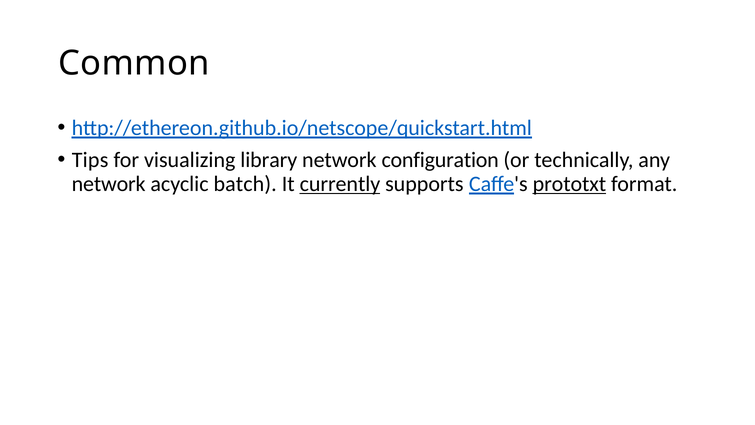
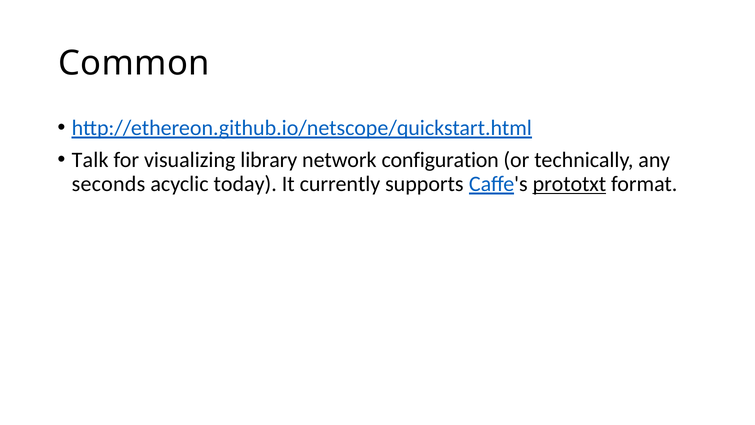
Tips: Tips -> Talk
network at (109, 184): network -> seconds
batch: batch -> today
currently underline: present -> none
